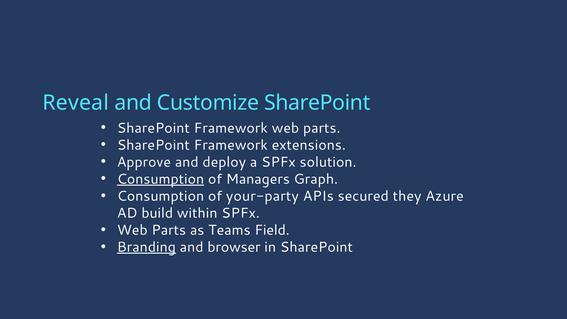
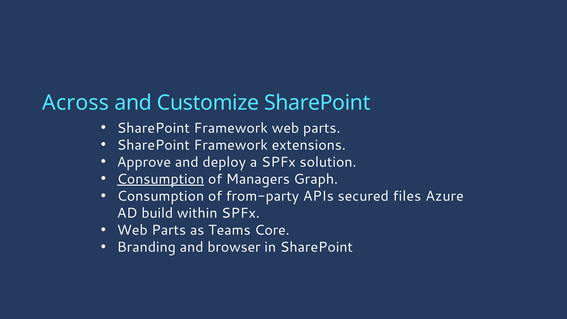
Reveal: Reveal -> Across
your-party: your-party -> from-party
they: they -> files
Field: Field -> Core
Branding underline: present -> none
